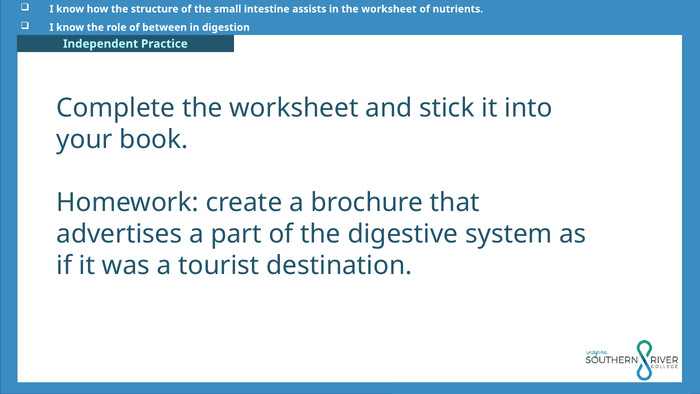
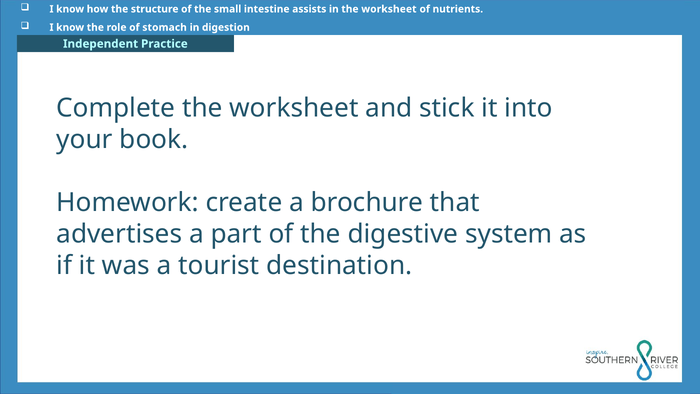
between: between -> stomach
